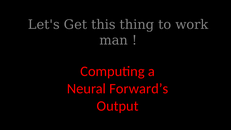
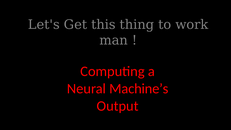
Forward’s: Forward’s -> Machine’s
